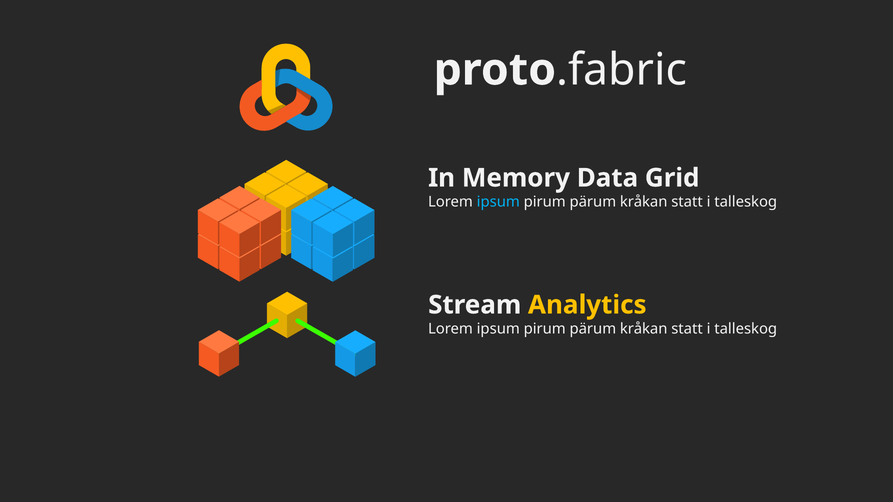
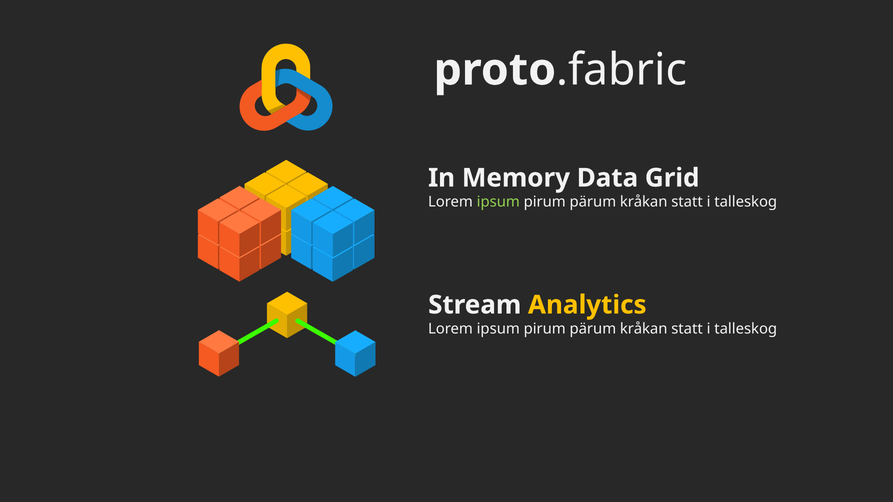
ipsum at (498, 202) colour: light blue -> light green
